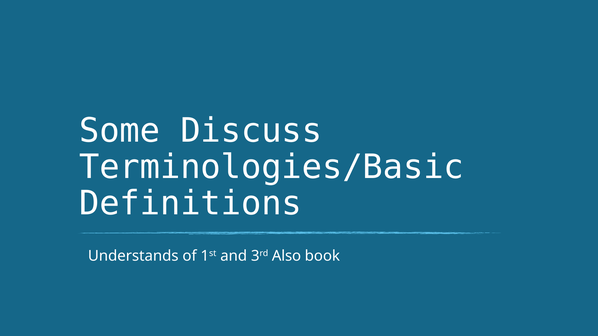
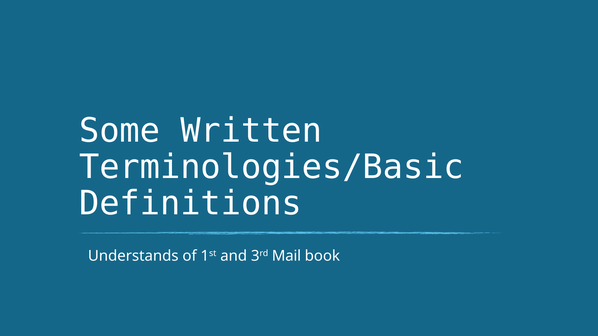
Discuss: Discuss -> Written
Also: Also -> Mail
